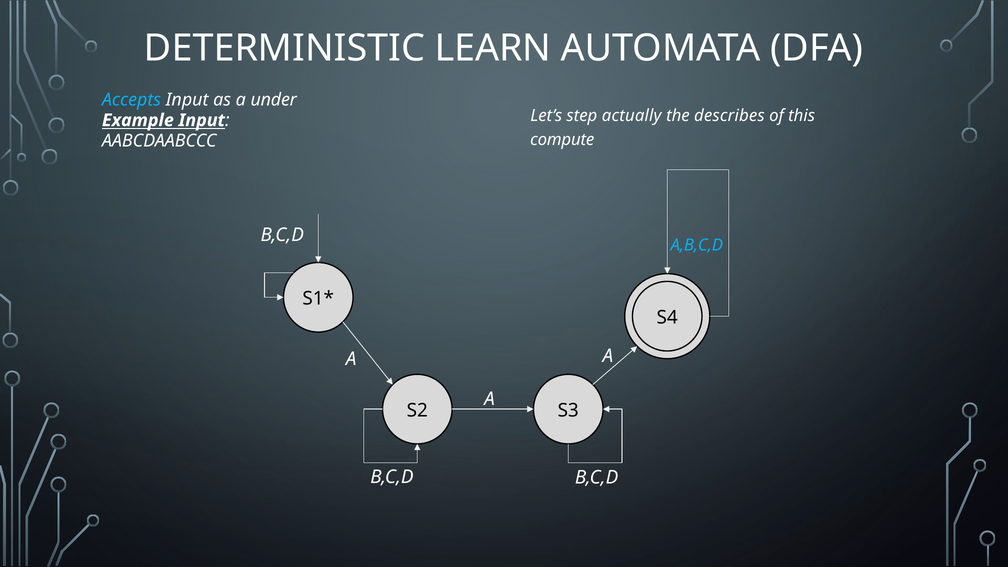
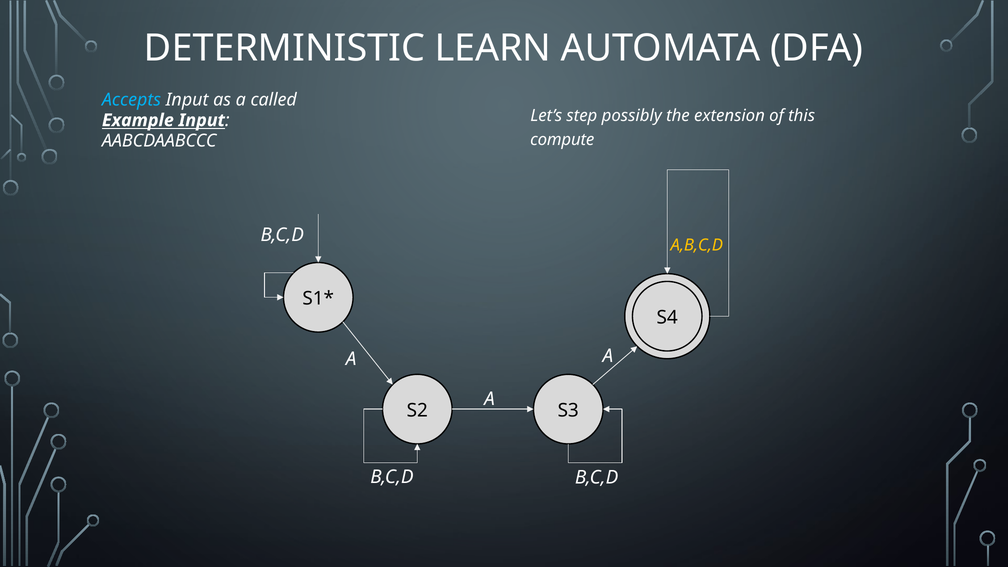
under: under -> called
actually: actually -> possibly
describes: describes -> extension
A,B,C,D colour: light blue -> yellow
